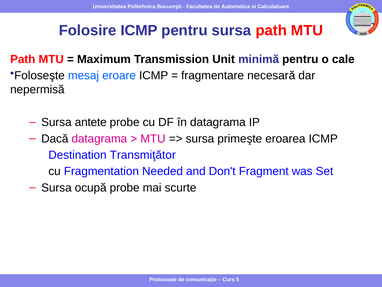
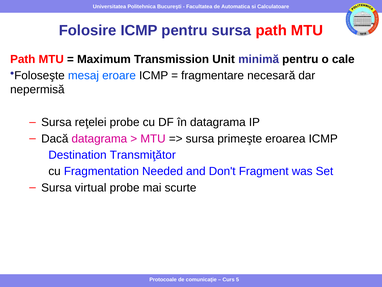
antete: antete -> reţelei
ocupă: ocupă -> virtual
